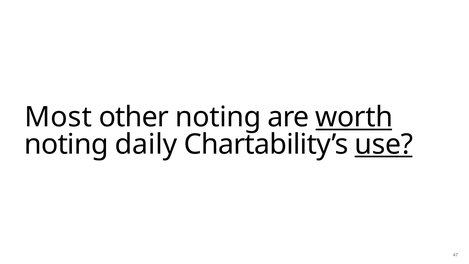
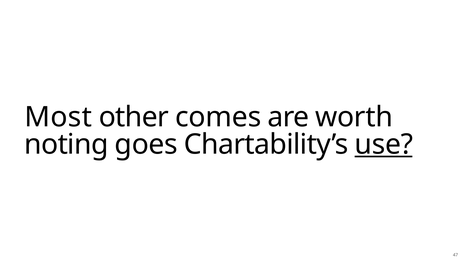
other noting: noting -> comes
worth underline: present -> none
daily: daily -> goes
